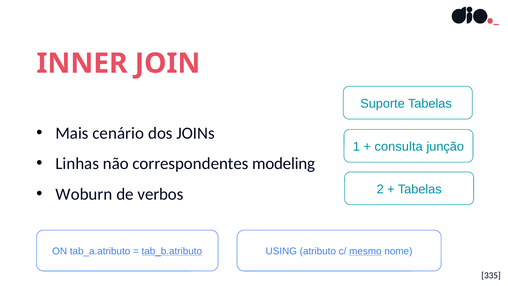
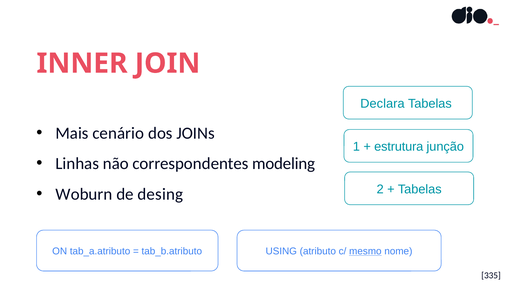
Suporte: Suporte -> Declara
consulta: consulta -> estrutura
verbos: verbos -> desing
tab_b.atributo underline: present -> none
